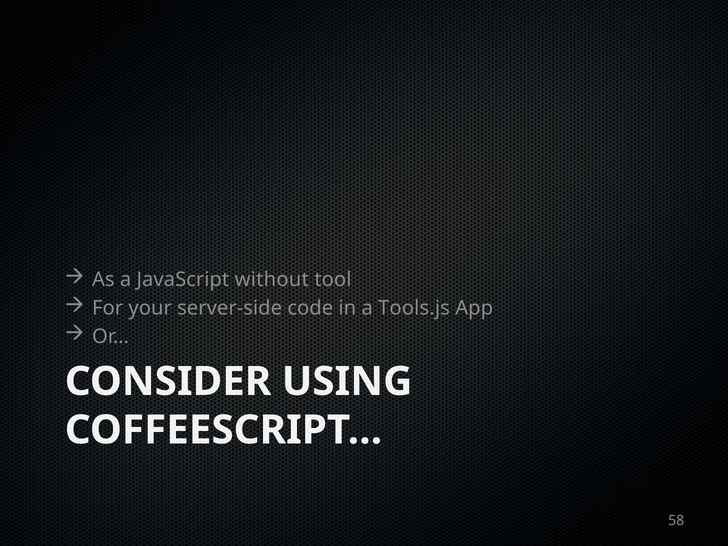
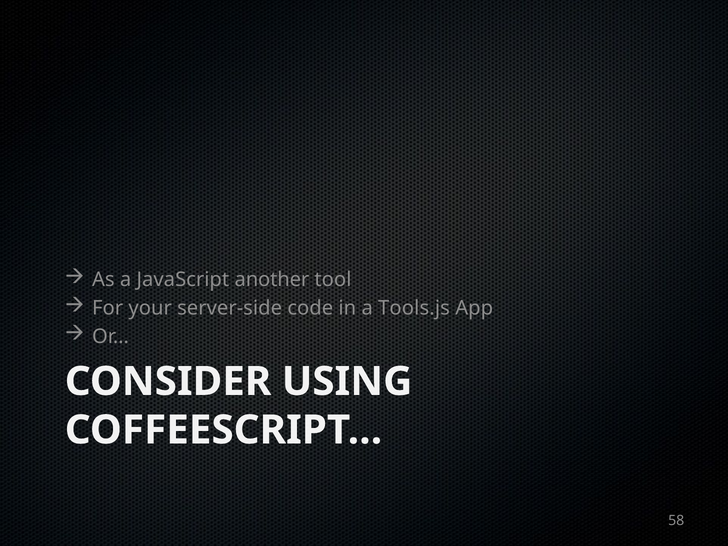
without: without -> another
